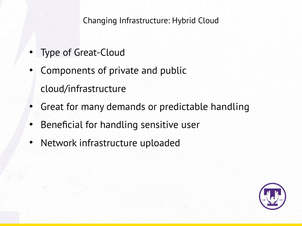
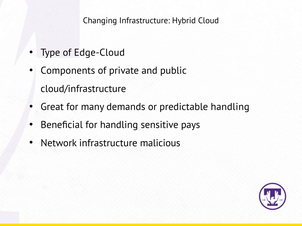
Great-Cloud: Great-Cloud -> Edge-Cloud
user: user -> pays
uploaded: uploaded -> malicious
